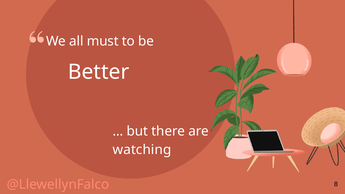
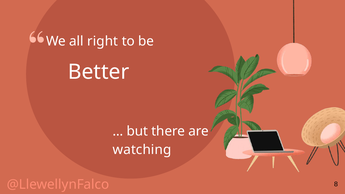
must: must -> right
